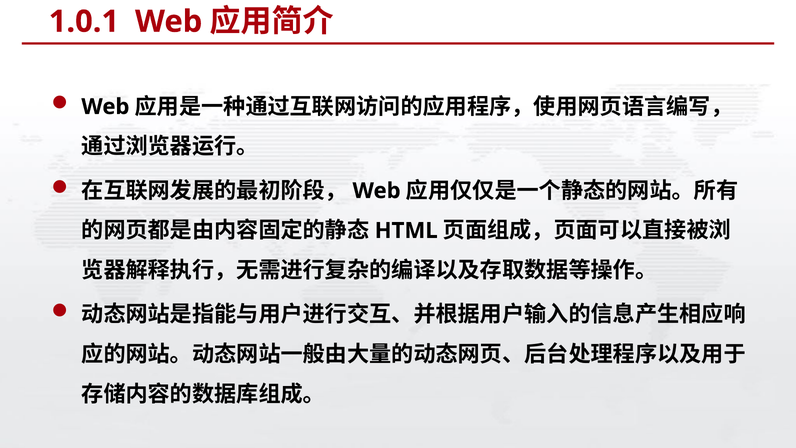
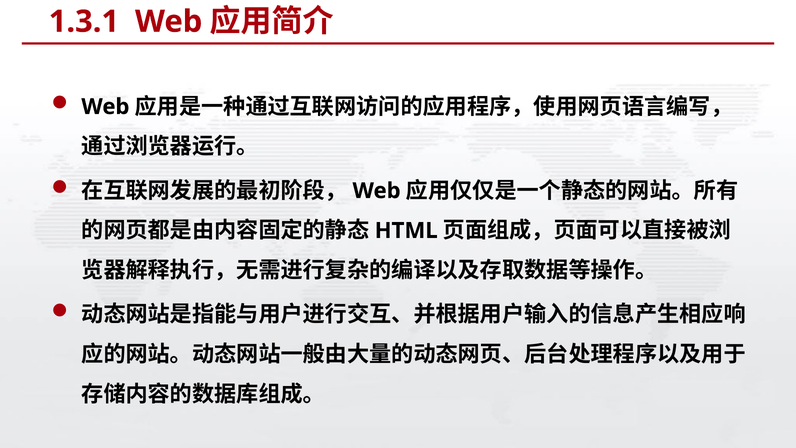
1.0.1: 1.0.1 -> 1.3.1
